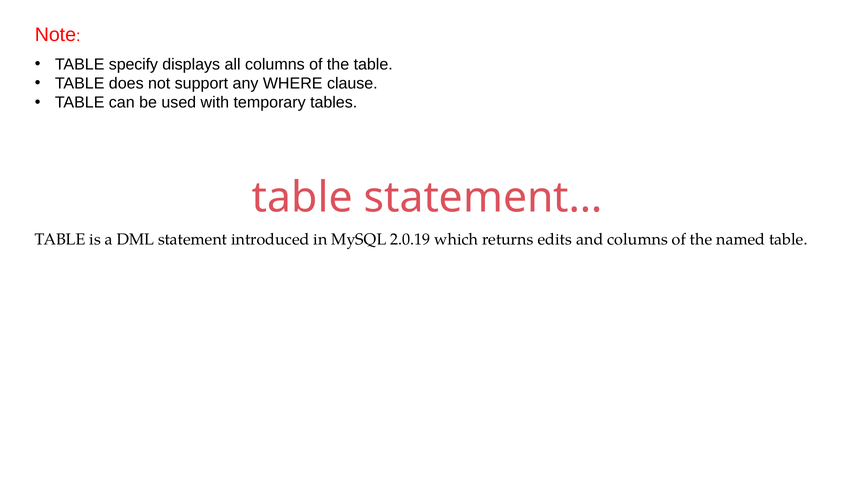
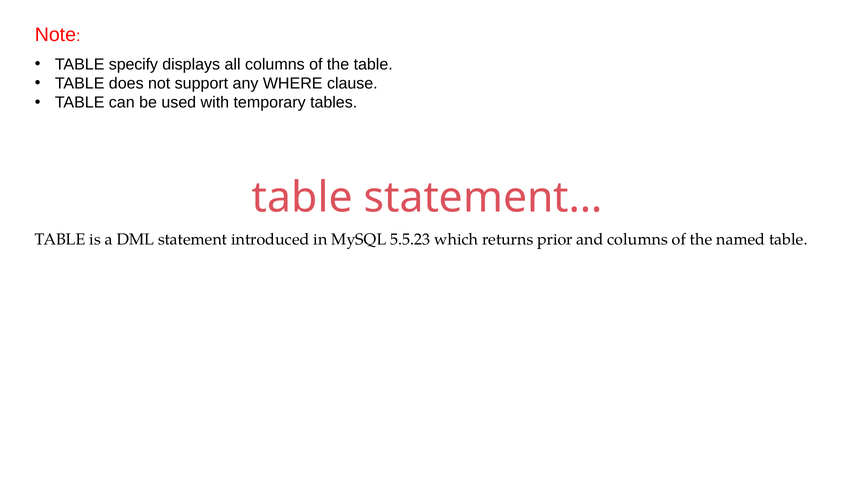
2.0.19: 2.0.19 -> 5.5.23
edits: edits -> prior
